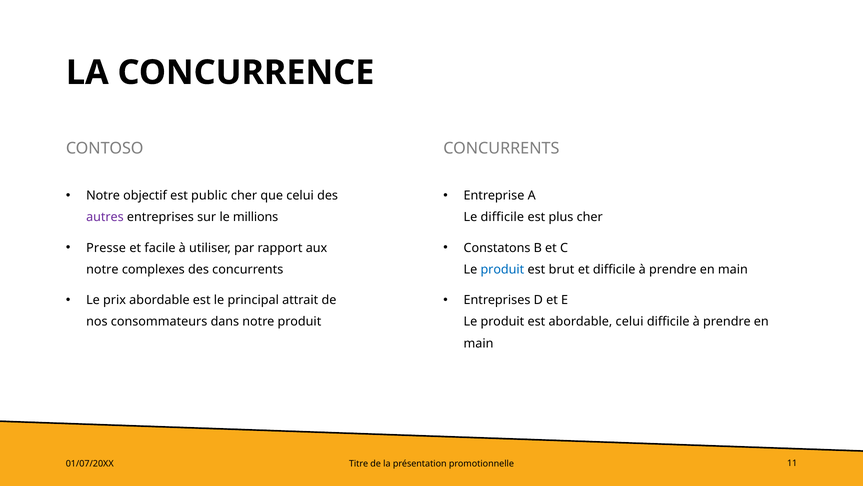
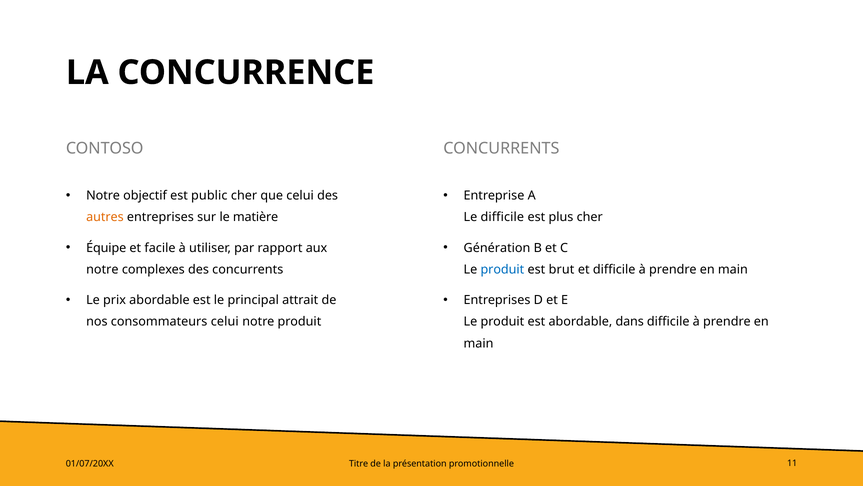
autres colour: purple -> orange
millions: millions -> matière
Presse: Presse -> Équipe
Constatons: Constatons -> Génération
consommateurs dans: dans -> celui
abordable celui: celui -> dans
